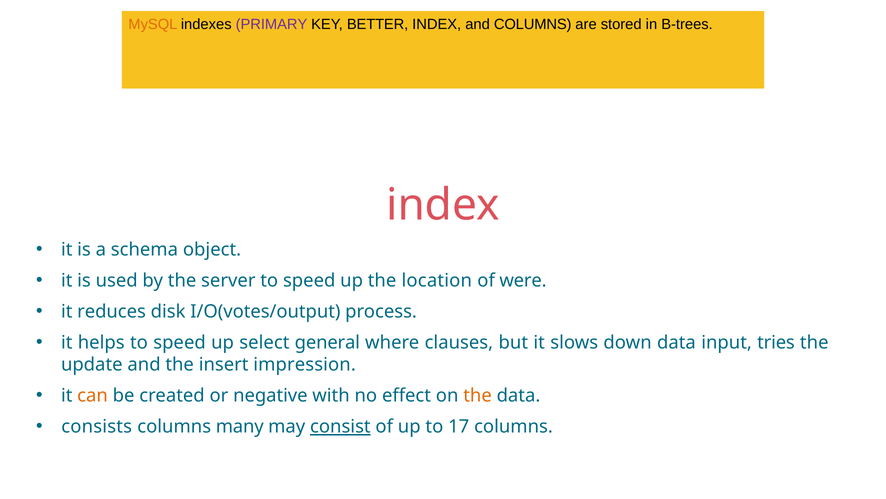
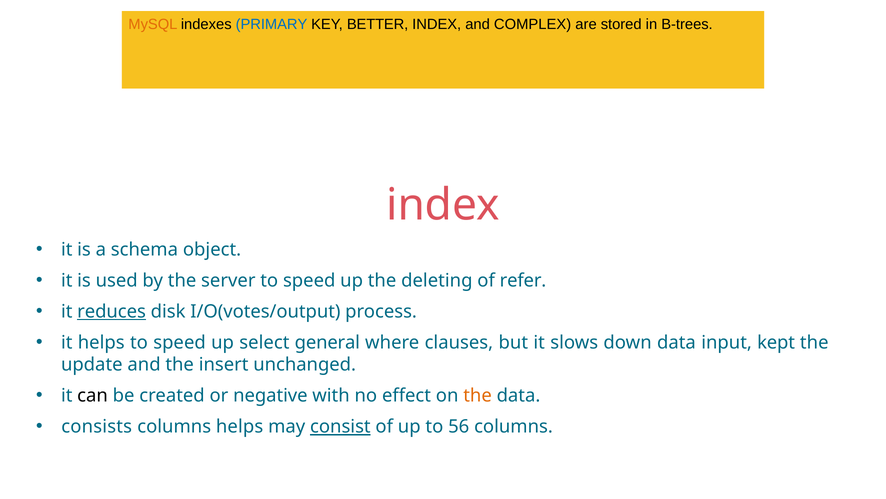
PRIMARY colour: purple -> blue
and COLUMNS: COLUMNS -> COMPLEX
location: location -> deleting
were: were -> refer
reduces underline: none -> present
tries: tries -> kept
impression: impression -> unchanged
can colour: orange -> black
columns many: many -> helps
17: 17 -> 56
